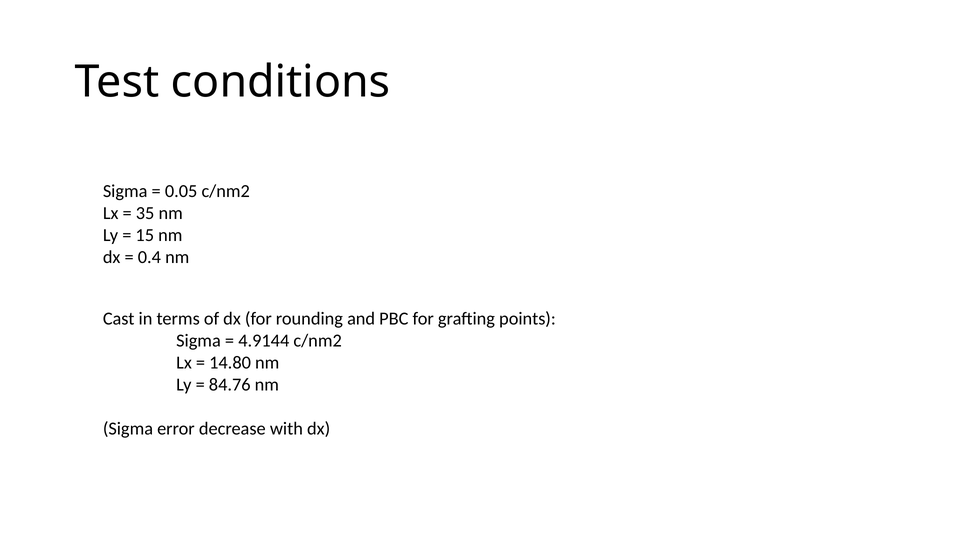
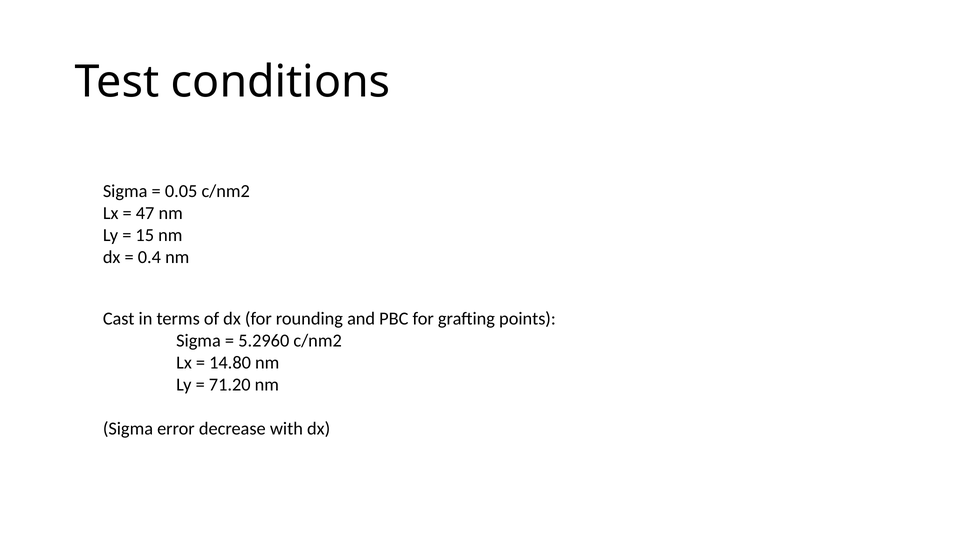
35: 35 -> 47
4.9144: 4.9144 -> 5.2960
84.76: 84.76 -> 71.20
